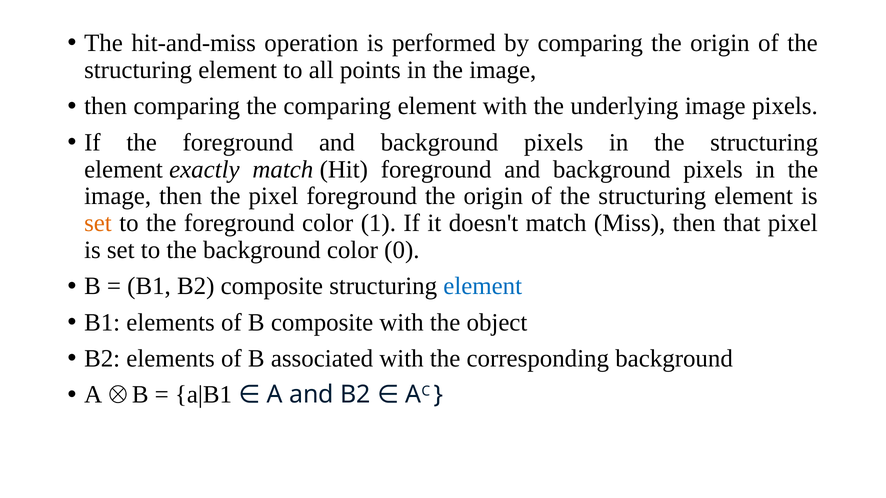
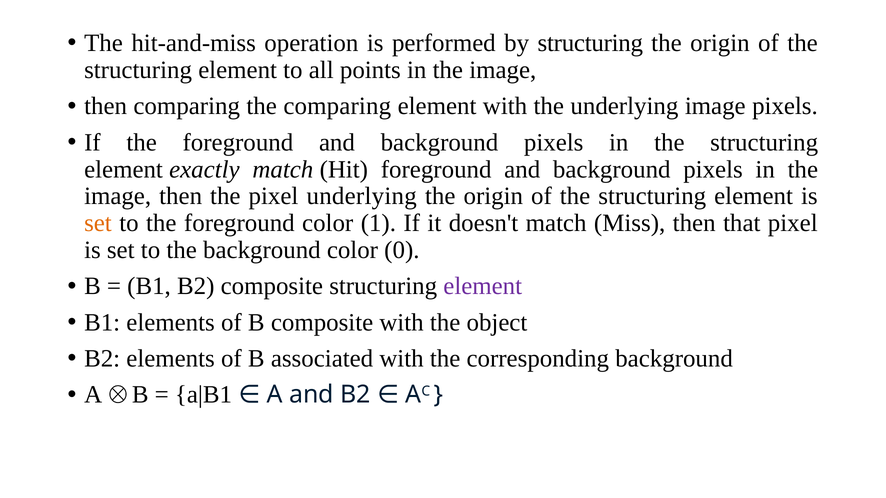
by comparing: comparing -> structuring
pixel foreground: foreground -> underlying
element at (483, 286) colour: blue -> purple
